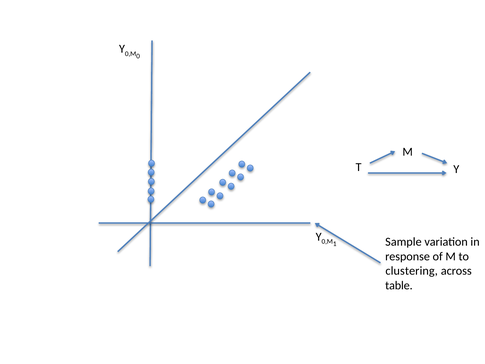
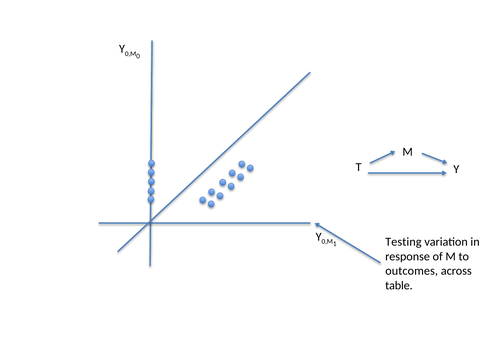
Sample: Sample -> Testing
clustering: clustering -> outcomes
